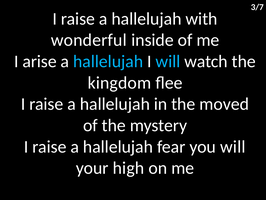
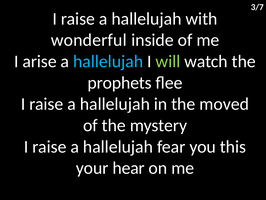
will at (168, 61) colour: light blue -> light green
kingdom: kingdom -> prophets
you will: will -> this
high: high -> hear
